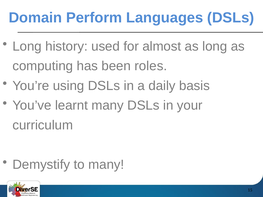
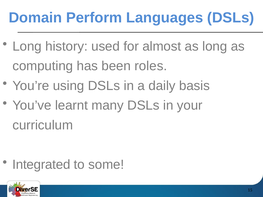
Demystify: Demystify -> Integrated
to many: many -> some
